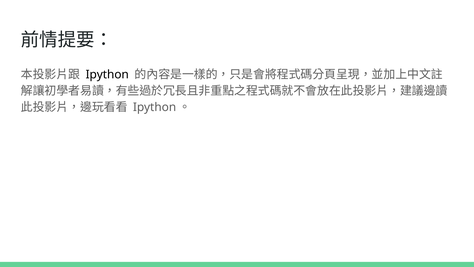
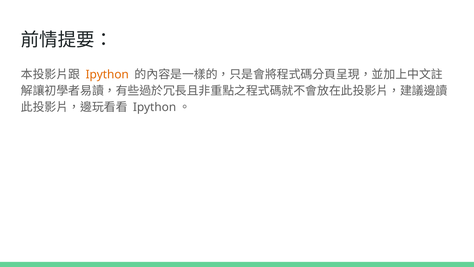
Ipython colour: black -> orange
